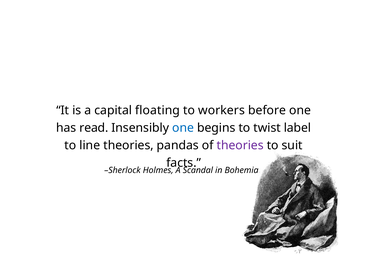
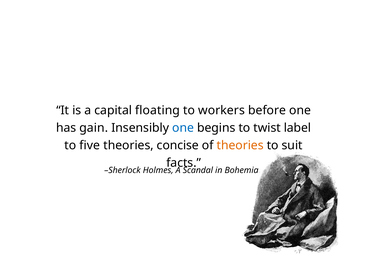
read: read -> gain
line: line -> five
pandas: pandas -> concise
theories at (240, 146) colour: purple -> orange
